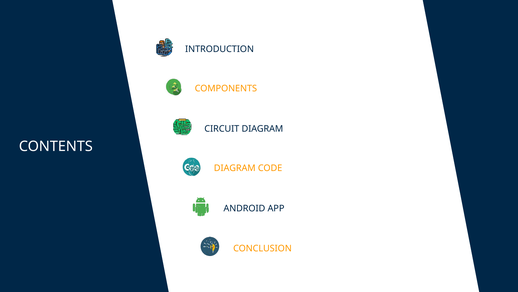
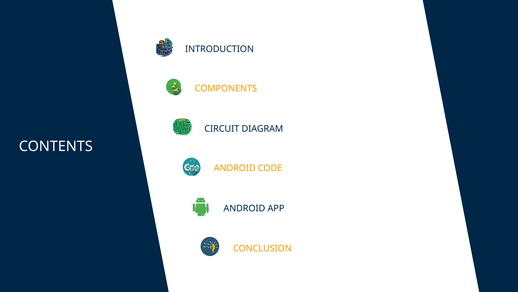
DIAGRAM at (235, 168): DIAGRAM -> ANDROID
